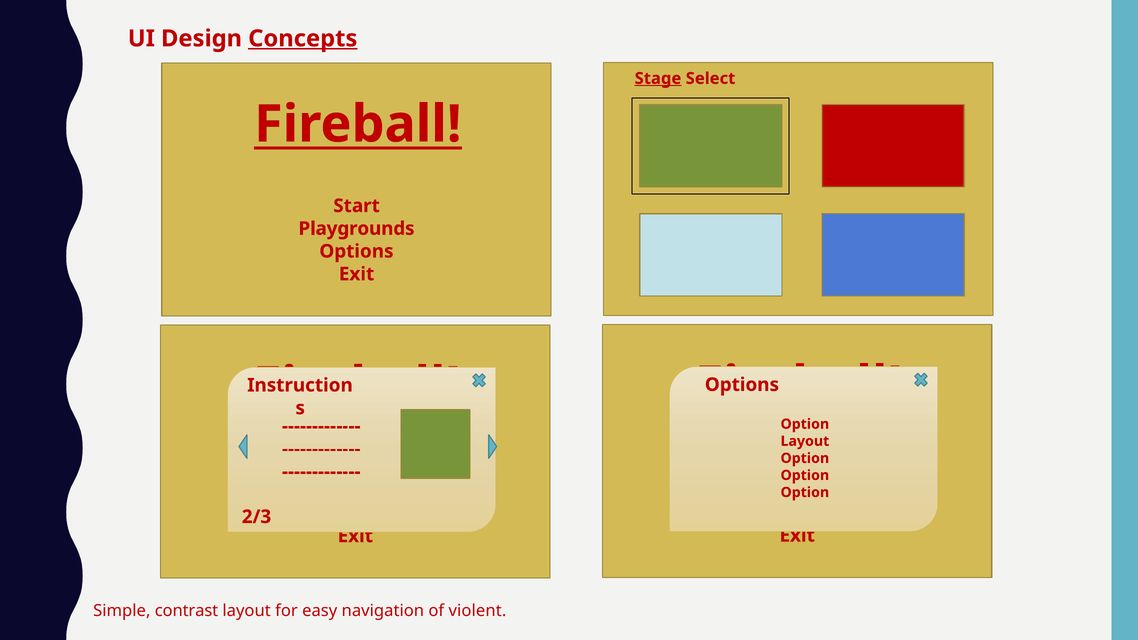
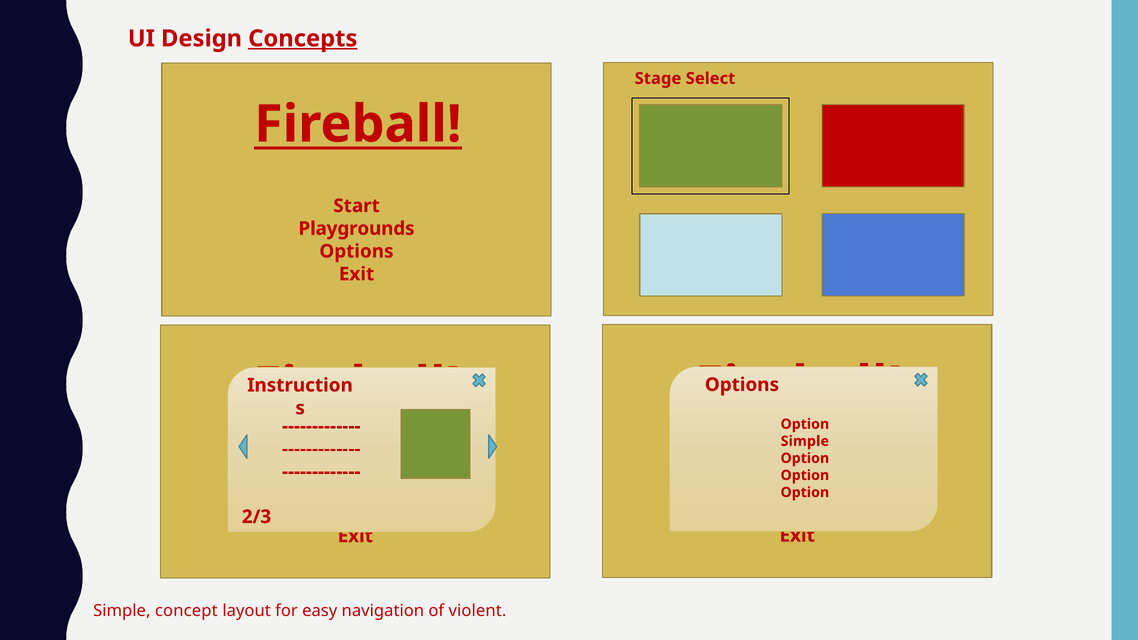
Stage underline: present -> none
Layout at (805, 441): Layout -> Simple
contrast: contrast -> concept
